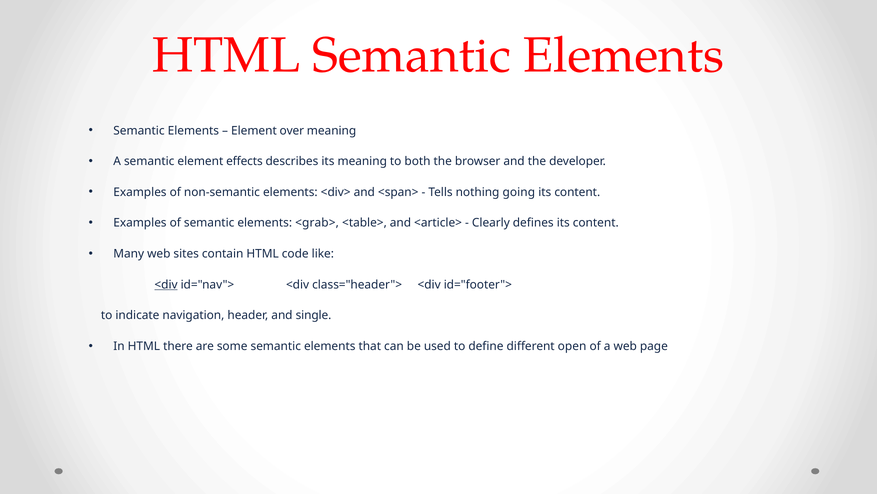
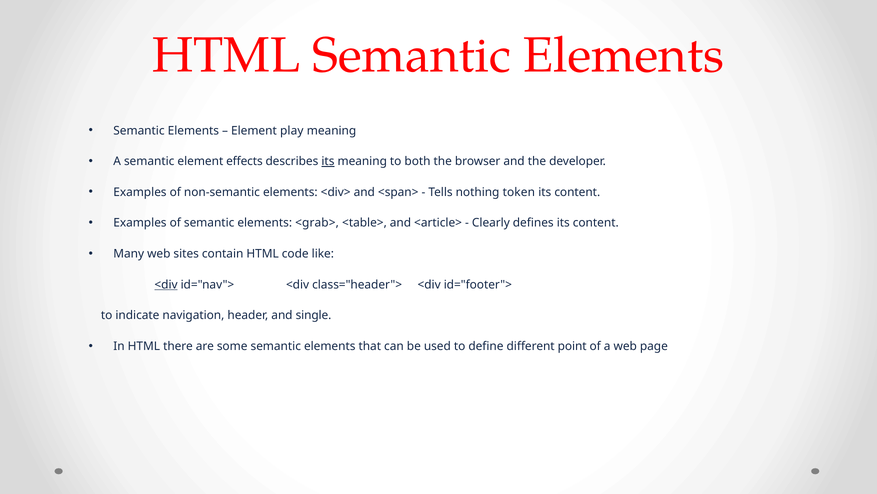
over: over -> play
its at (328, 161) underline: none -> present
going: going -> token
open: open -> point
